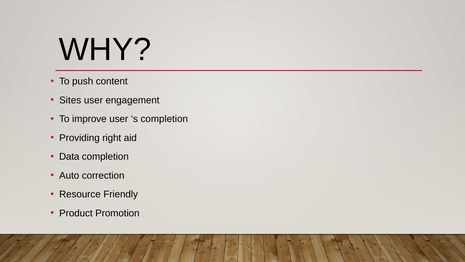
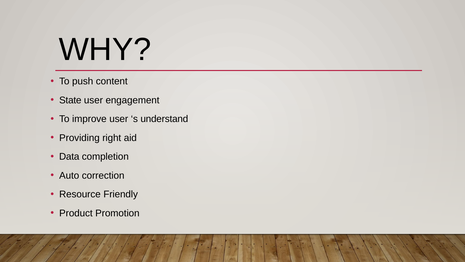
Sites: Sites -> State
s completion: completion -> understand
